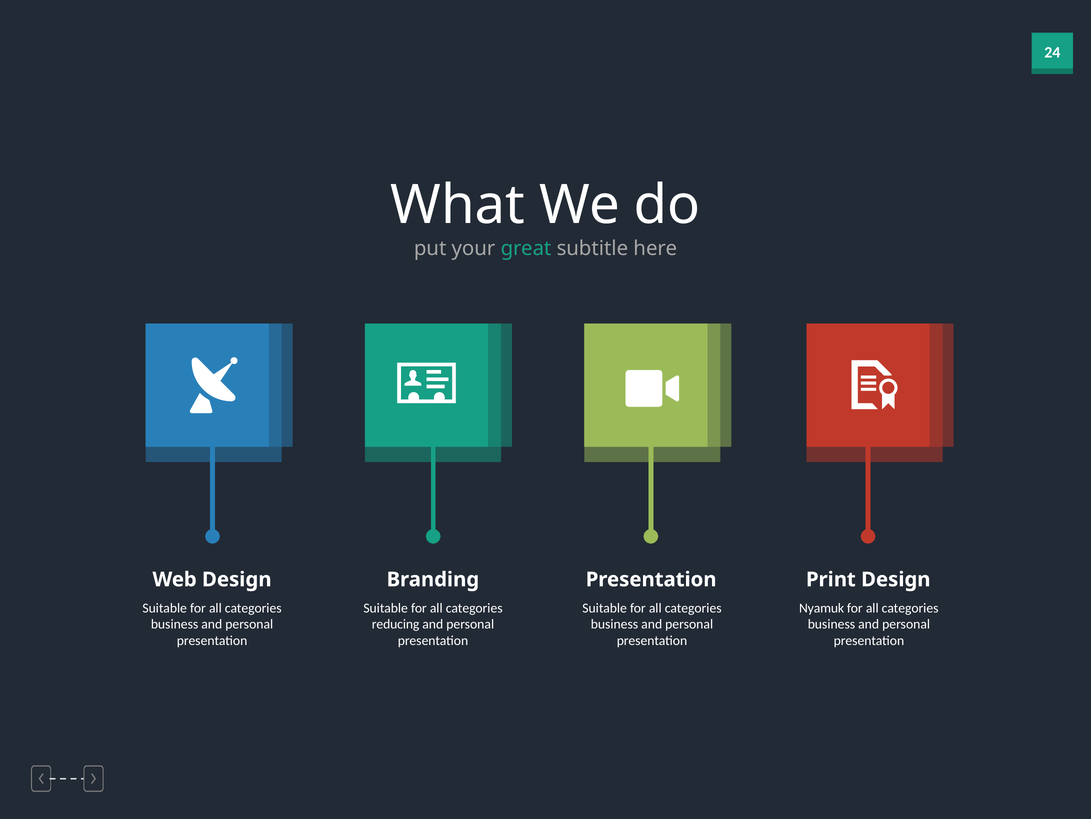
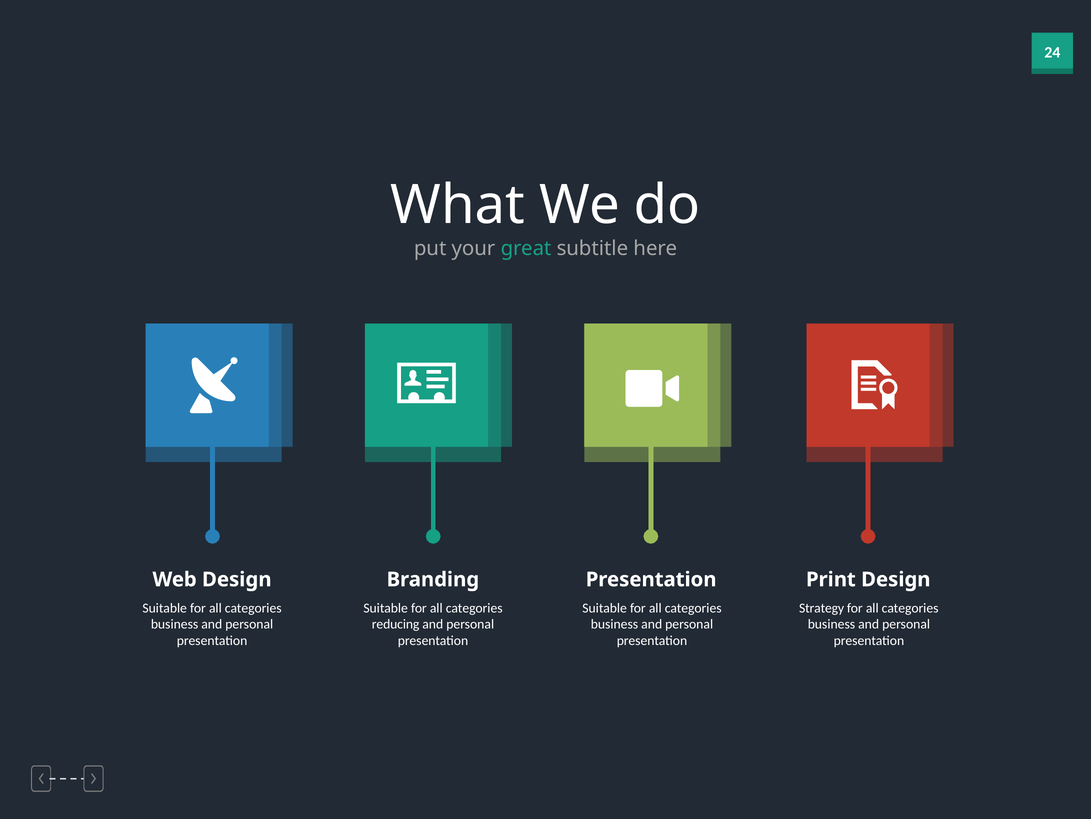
Nyamuk: Nyamuk -> Strategy
